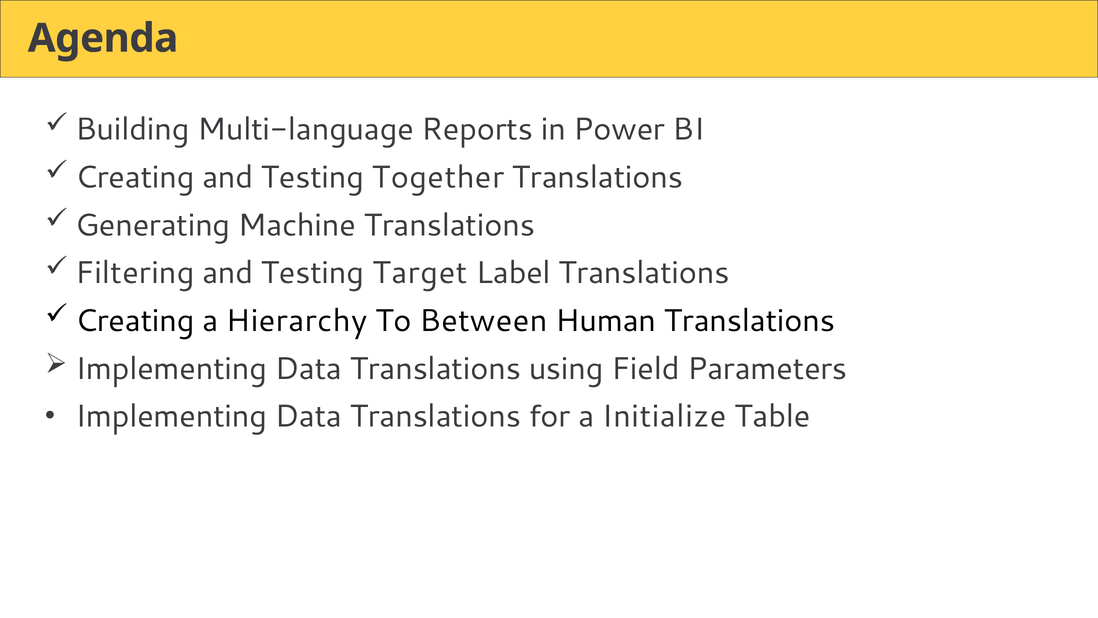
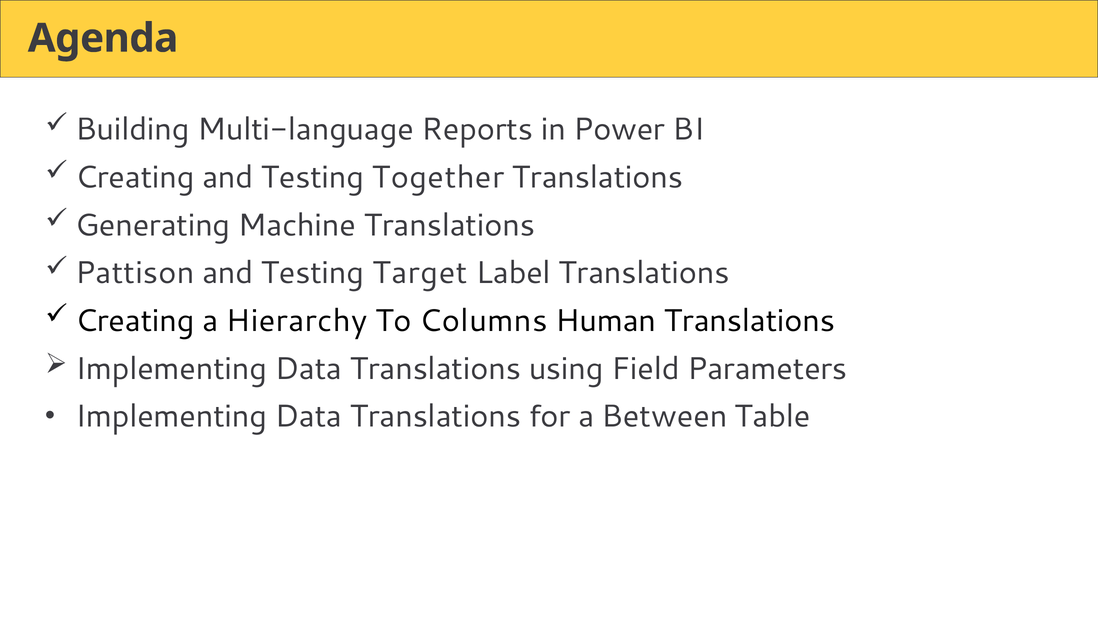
Filtering: Filtering -> Pattison
Between: Between -> Columns
Initialize: Initialize -> Between
